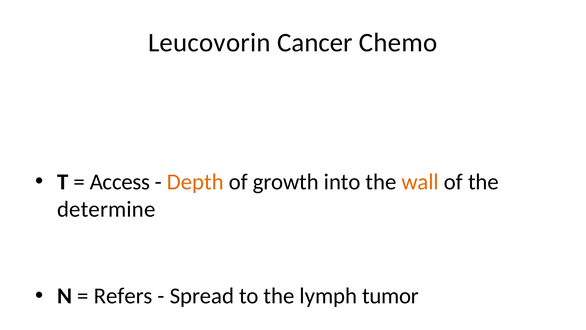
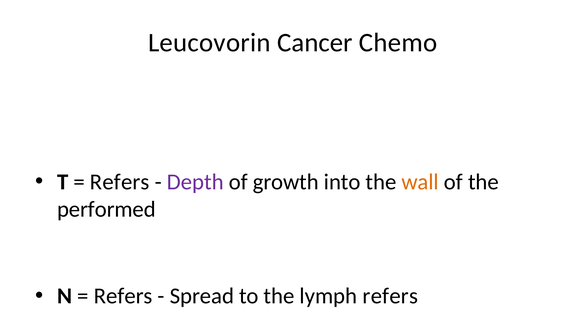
Access at (120, 182): Access -> Refers
Depth colour: orange -> purple
determine: determine -> performed
lymph tumor: tumor -> refers
